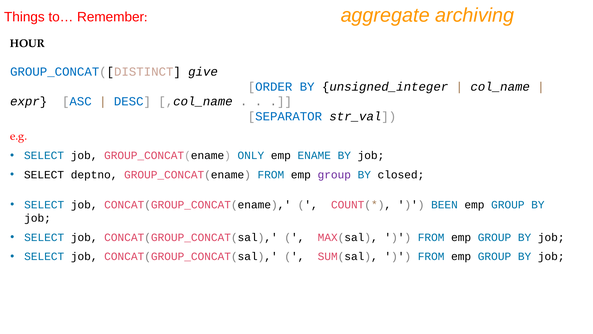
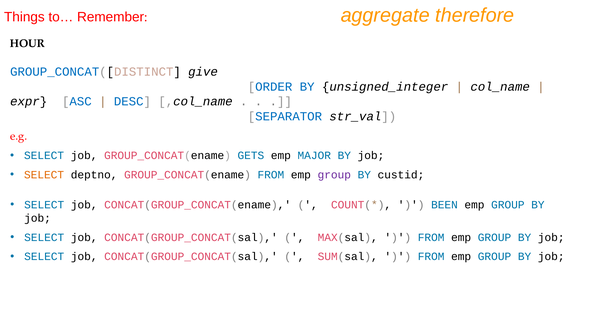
archiving: archiving -> therefore
ONLY: ONLY -> GETS
ENAME: ENAME -> MAJOR
SELECT at (44, 175) colour: black -> orange
closed: closed -> custid
